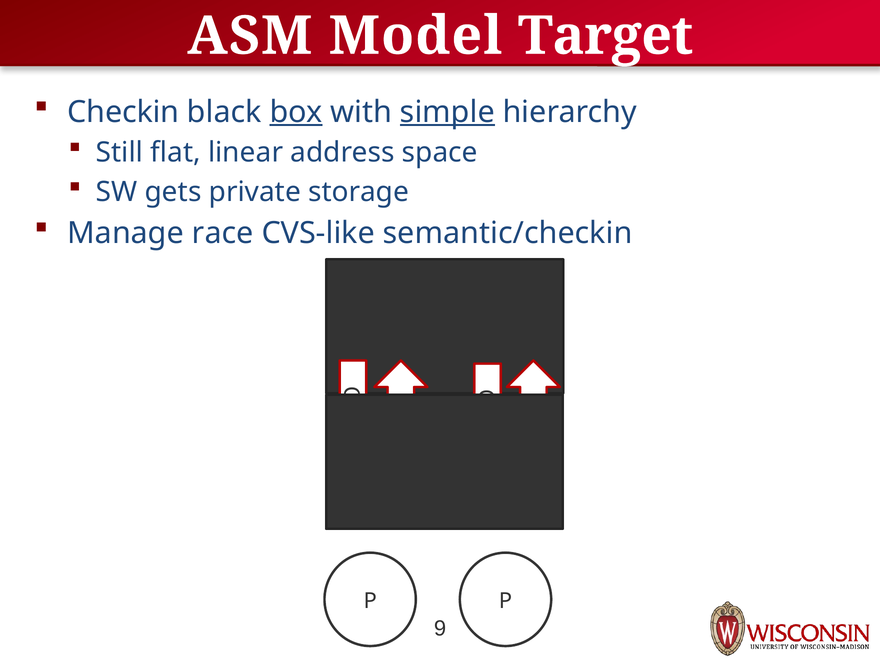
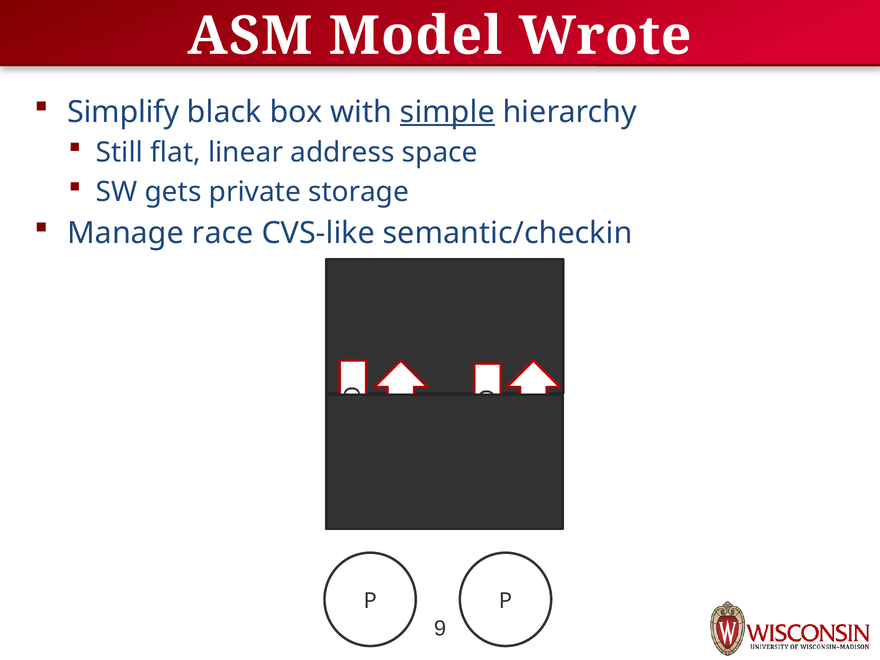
Target: Target -> Wrote
Checkin: Checkin -> Simplify
box underline: present -> none
